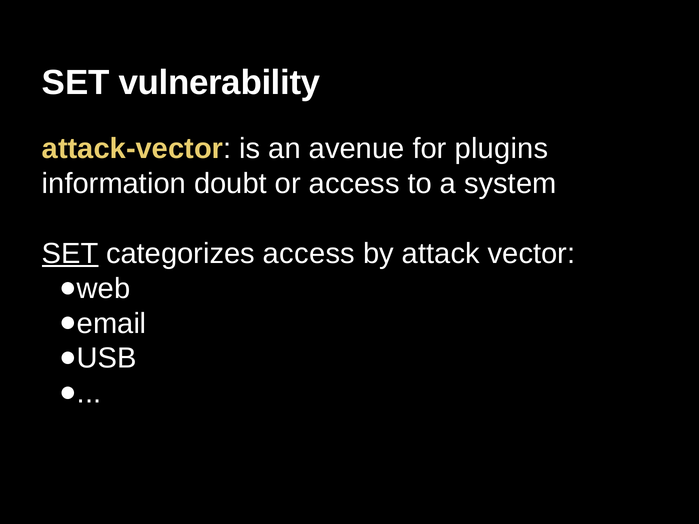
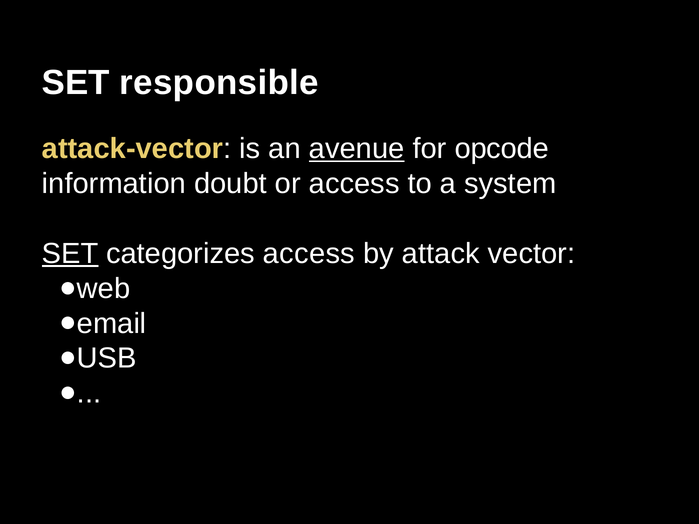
vulnerability: vulnerability -> responsible
avenue underline: none -> present
plugins: plugins -> opcode
